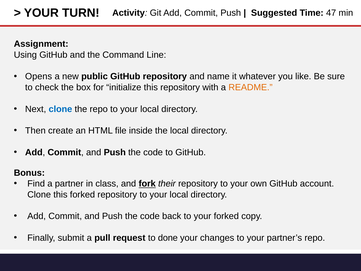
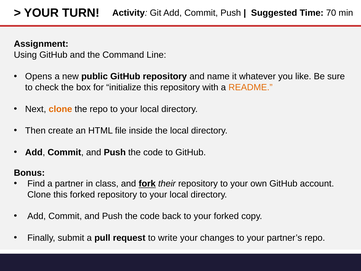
47: 47 -> 70
clone at (60, 109) colour: blue -> orange
done: done -> write
